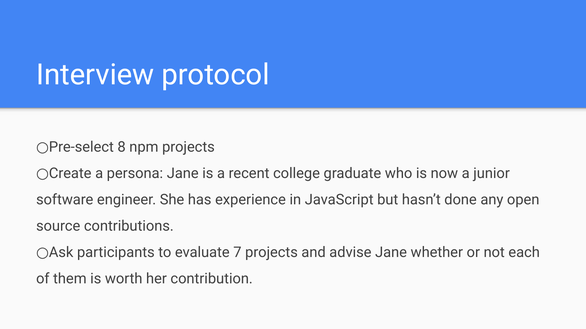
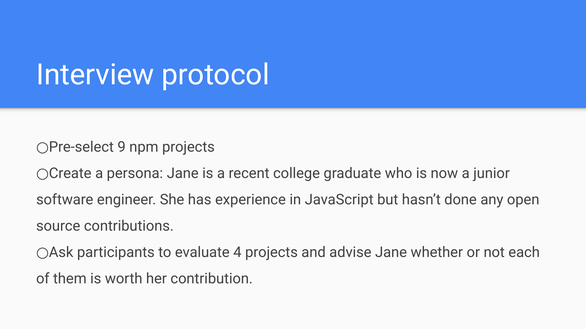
8: 8 -> 9
7: 7 -> 4
